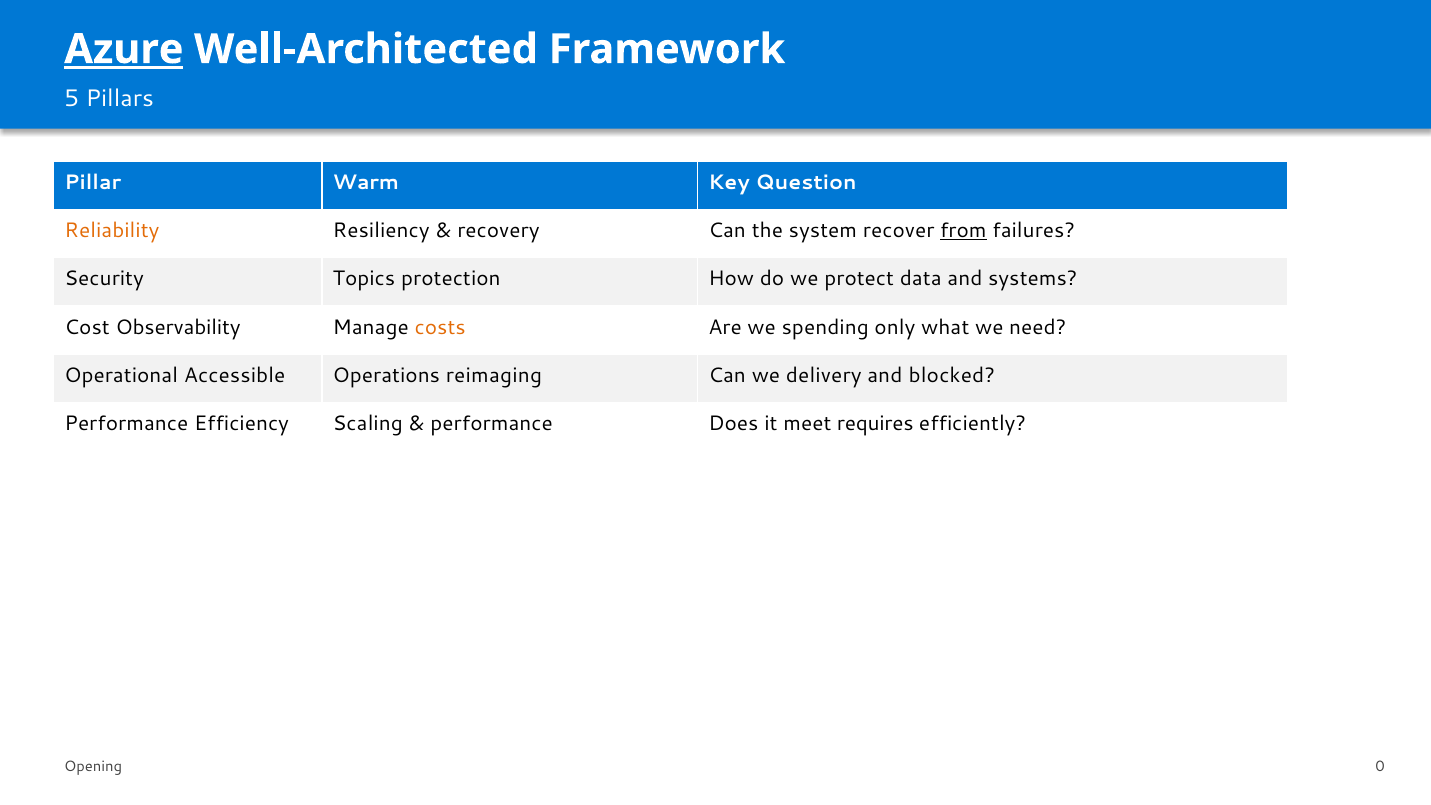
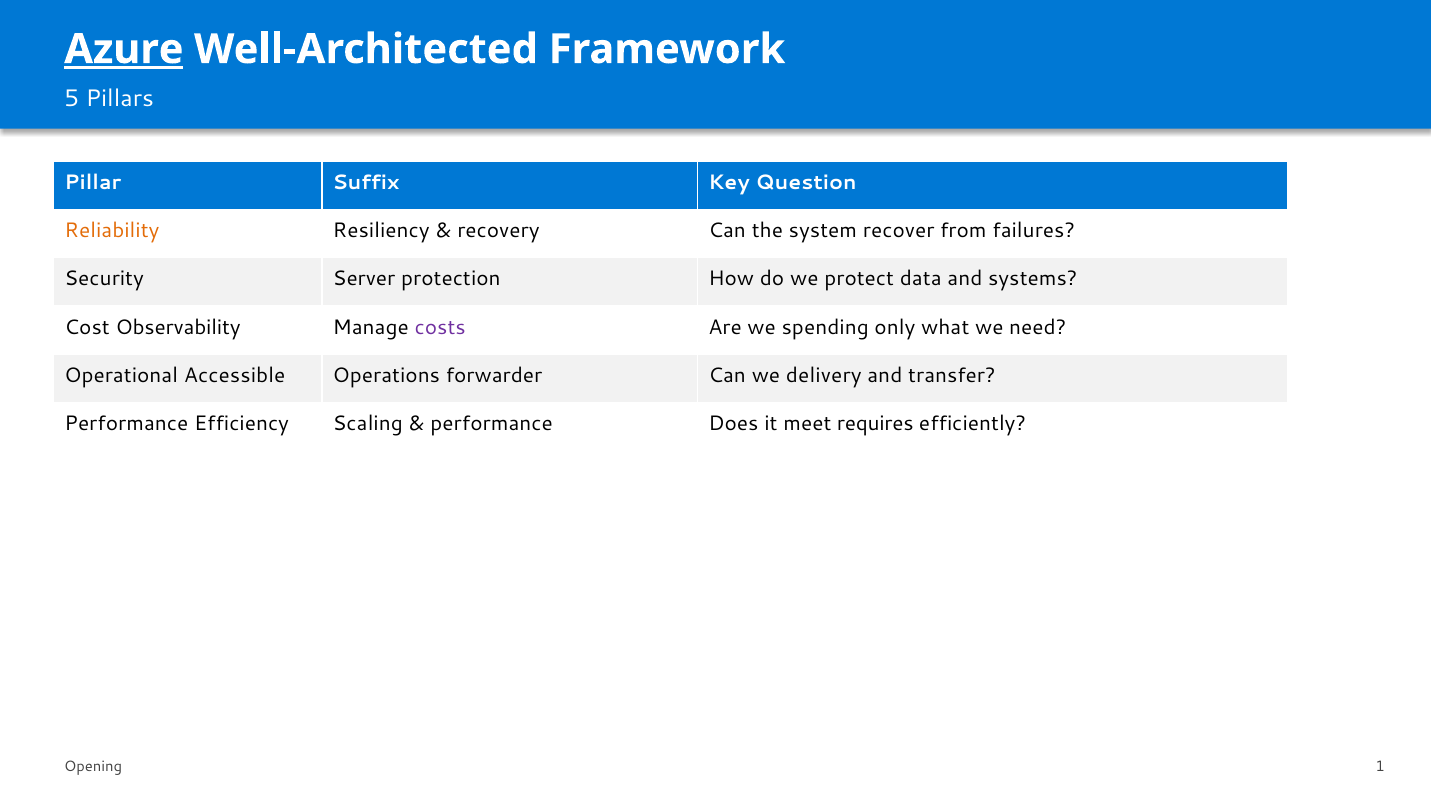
Warm: Warm -> Suffix
from underline: present -> none
Topics: Topics -> Server
costs colour: orange -> purple
reimaging: reimaging -> forwarder
blocked: blocked -> transfer
0: 0 -> 1
